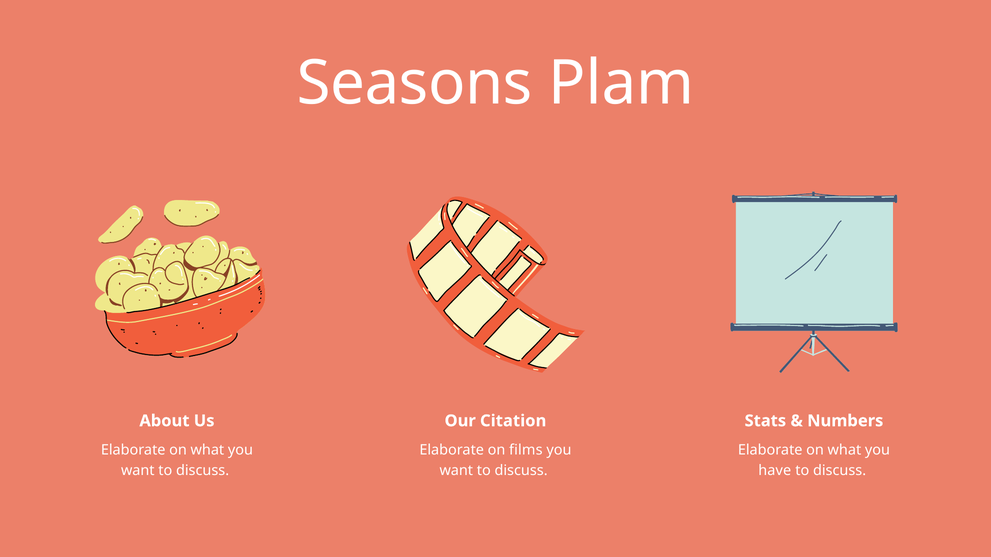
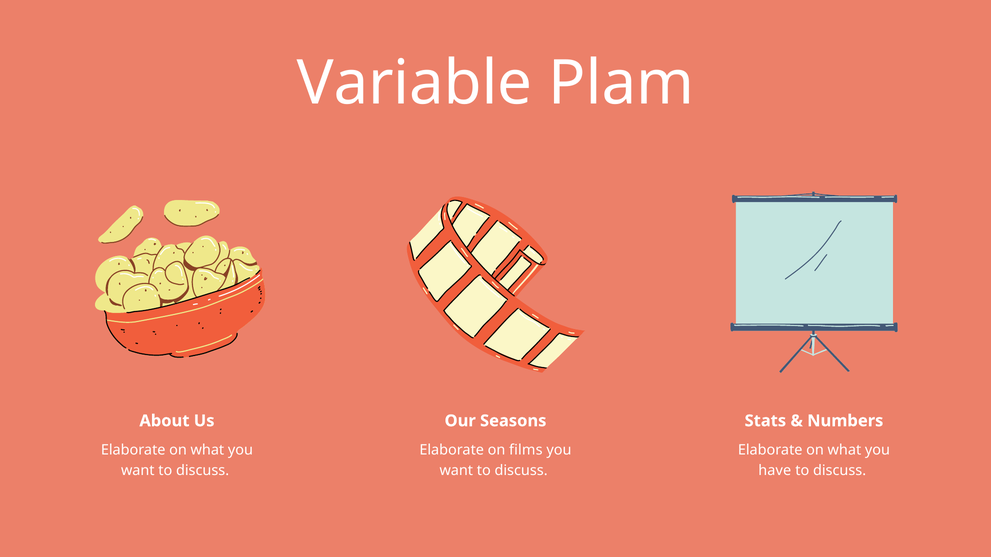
Seasons: Seasons -> Variable
Citation: Citation -> Seasons
